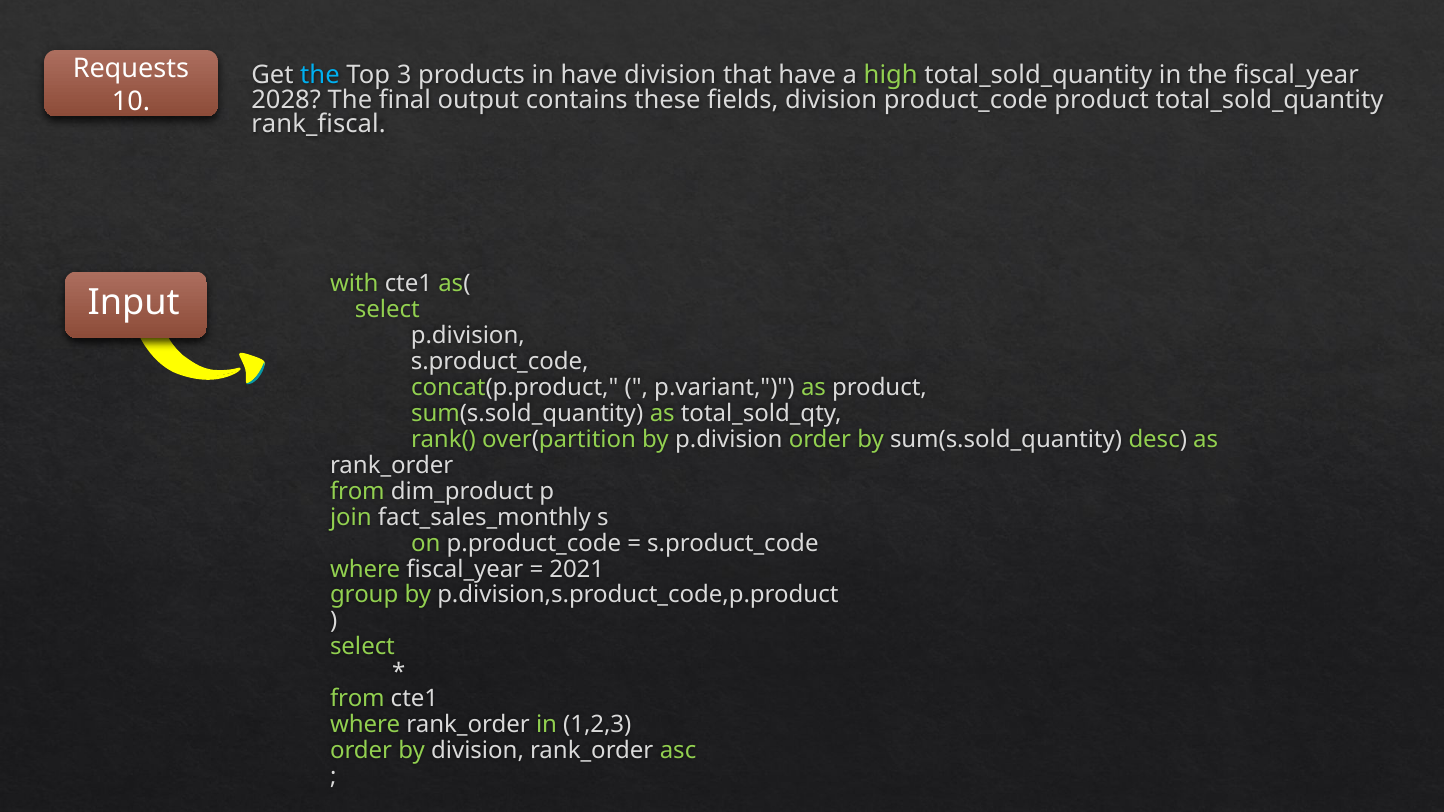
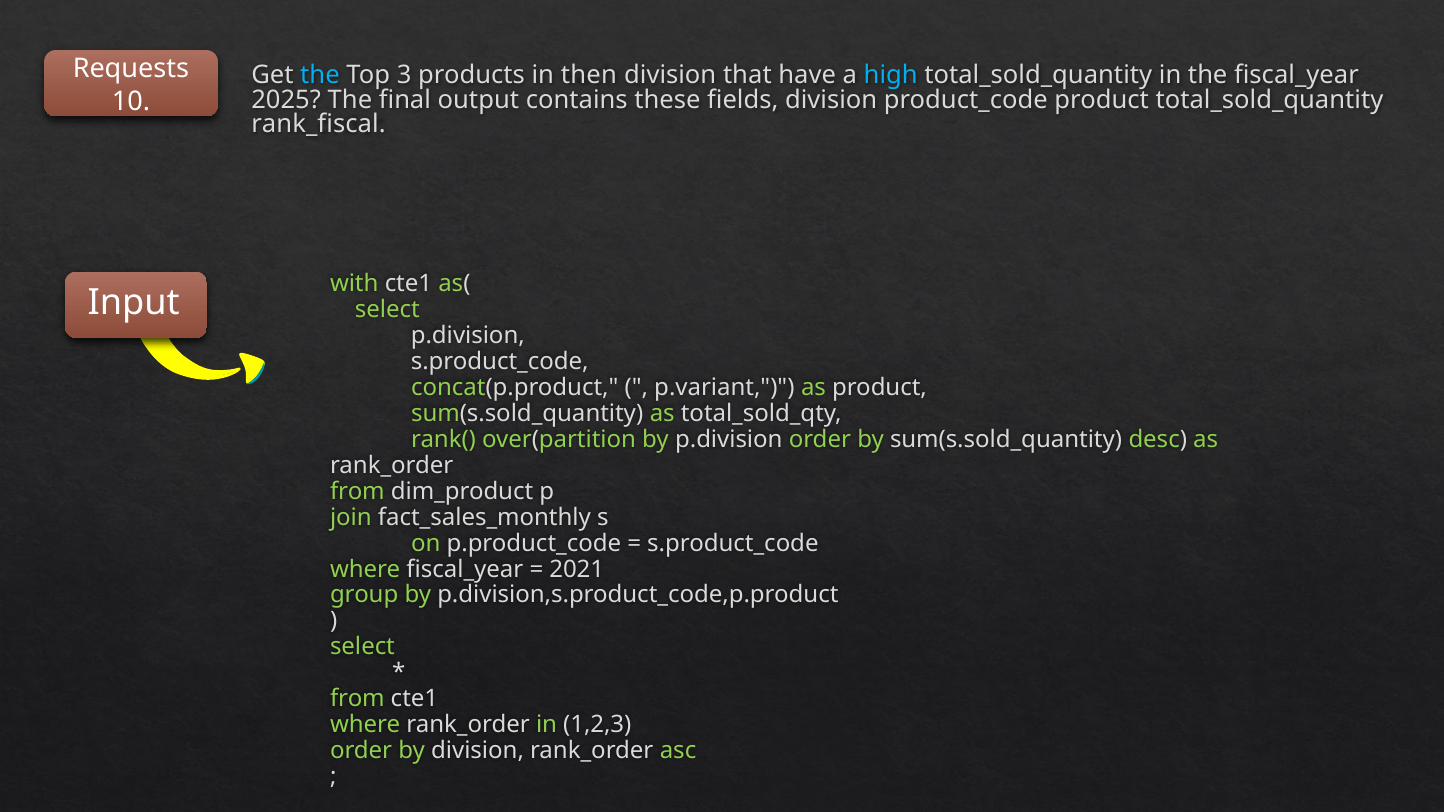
in have: have -> then
high colour: light green -> light blue
2028: 2028 -> 2025
